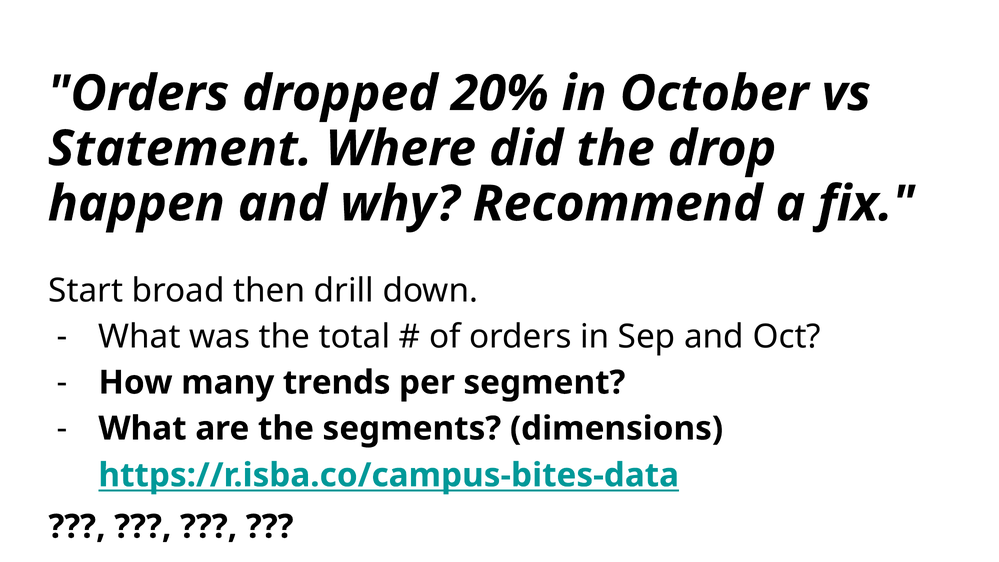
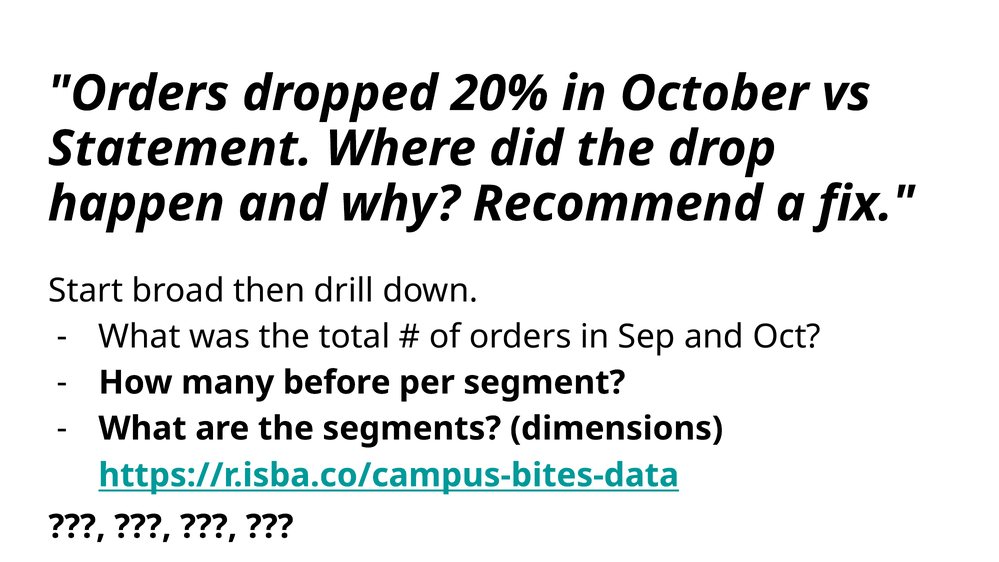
trends: trends -> before
